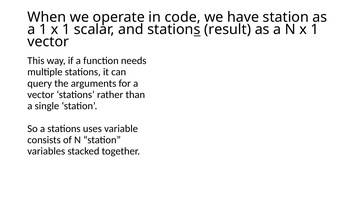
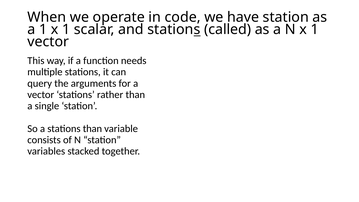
result: result -> called
stations uses: uses -> than
